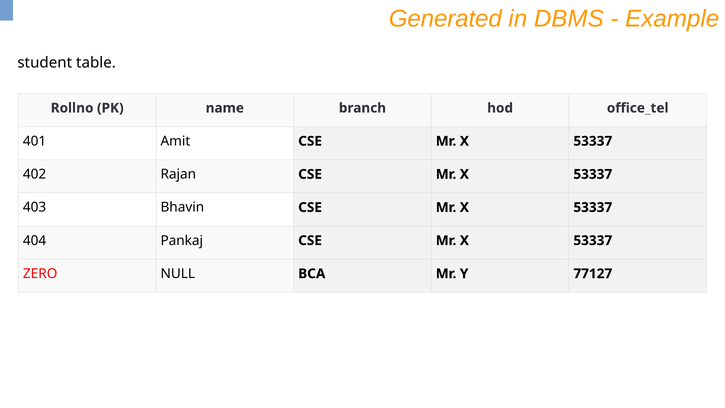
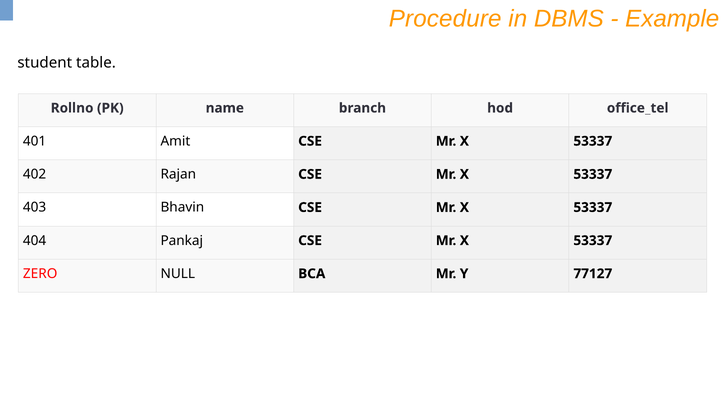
Generated: Generated -> Procedure
